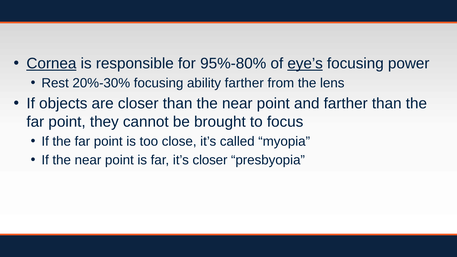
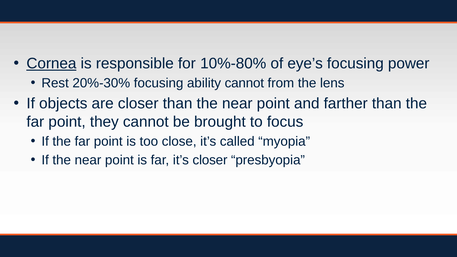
95%-80%: 95%-80% -> 10%-80%
eye’s underline: present -> none
ability farther: farther -> cannot
